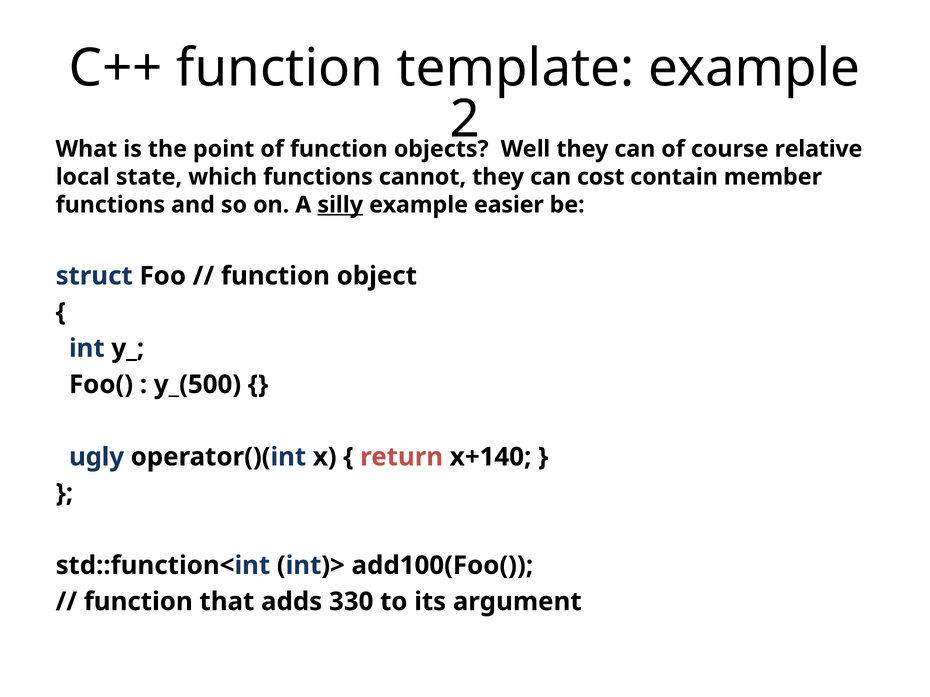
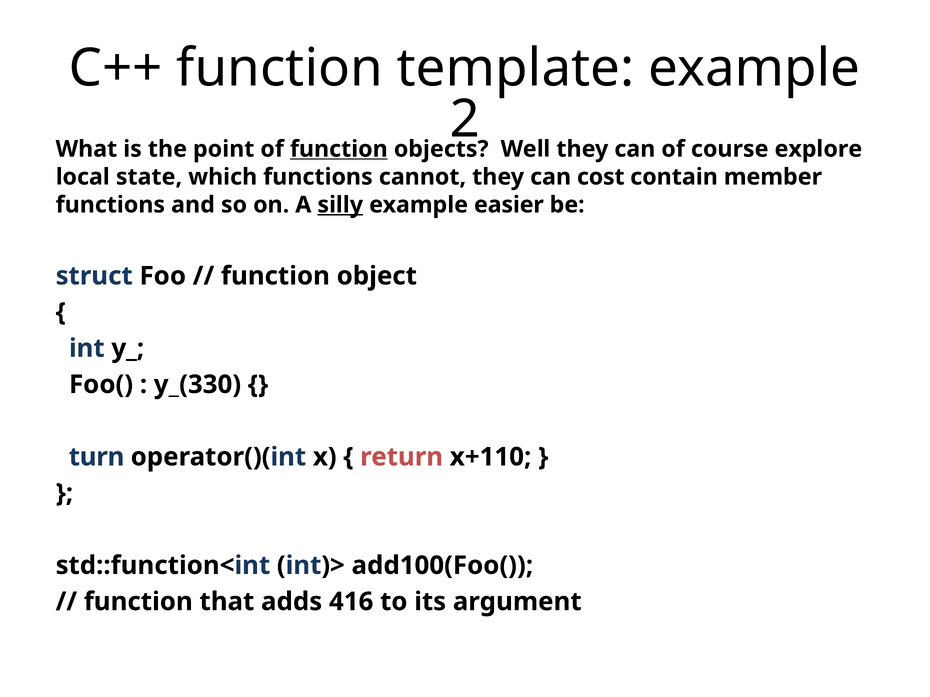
function at (339, 149) underline: none -> present
relative: relative -> explore
y_(500: y_(500 -> y_(330
ugly: ugly -> turn
x+140: x+140 -> x+110
330: 330 -> 416
